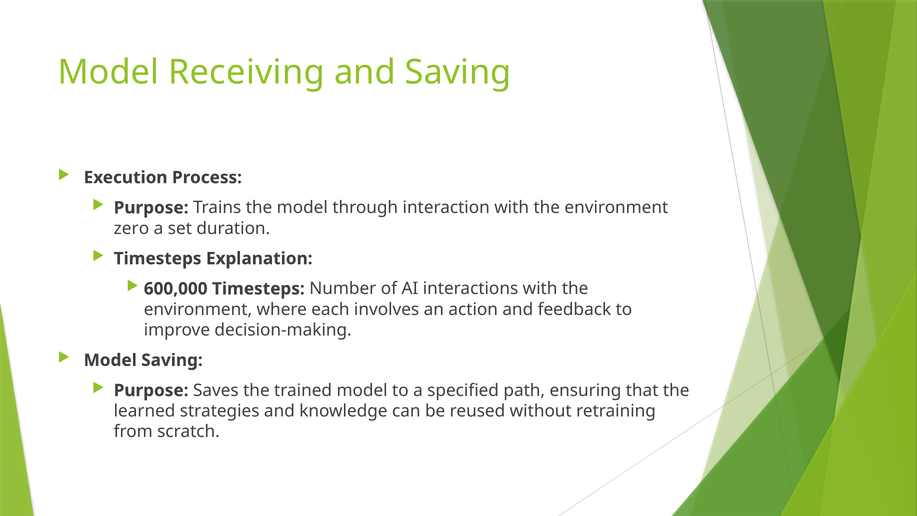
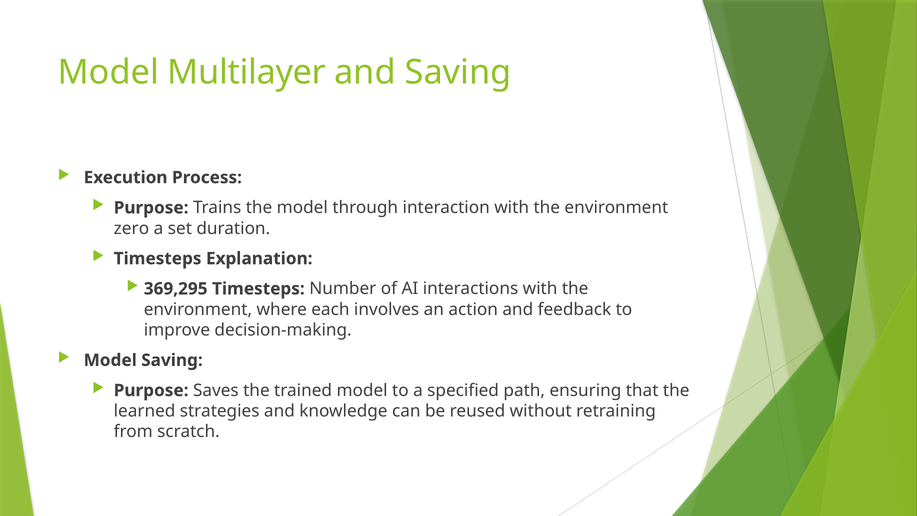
Receiving: Receiving -> Multilayer
600,000: 600,000 -> 369,295
